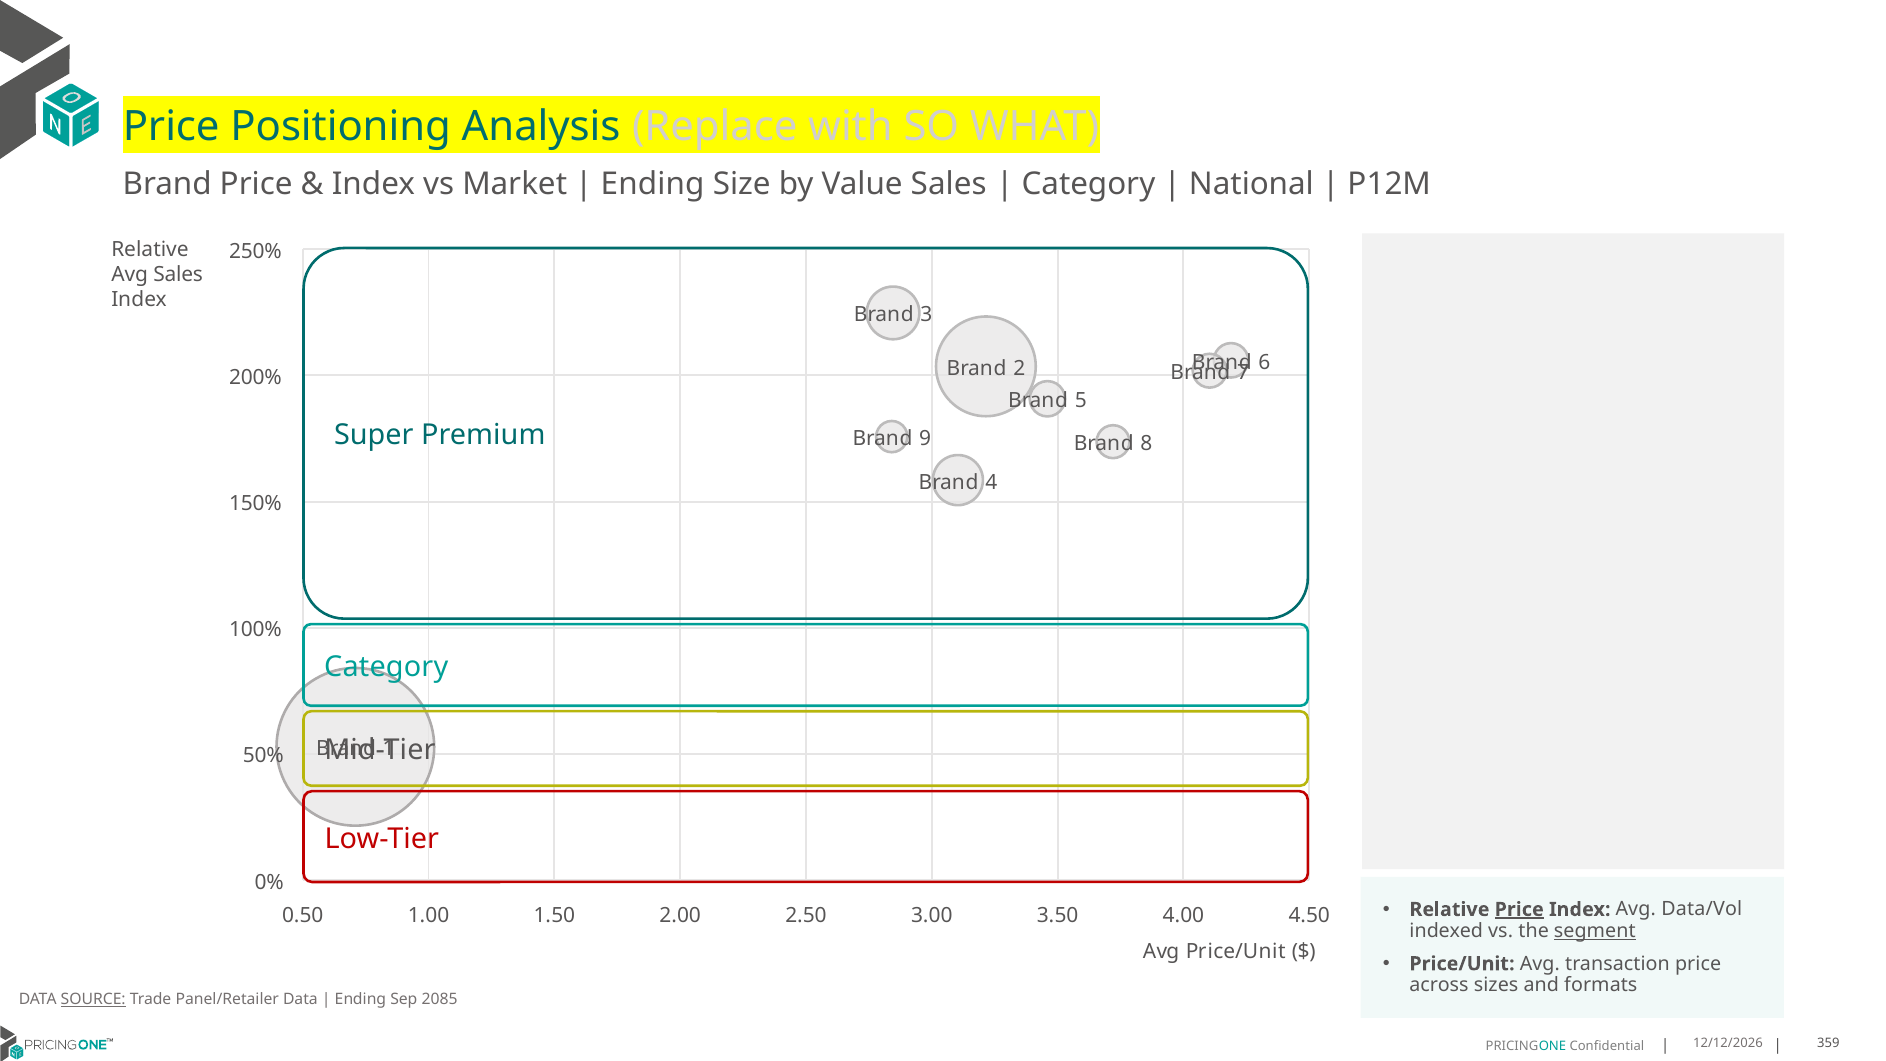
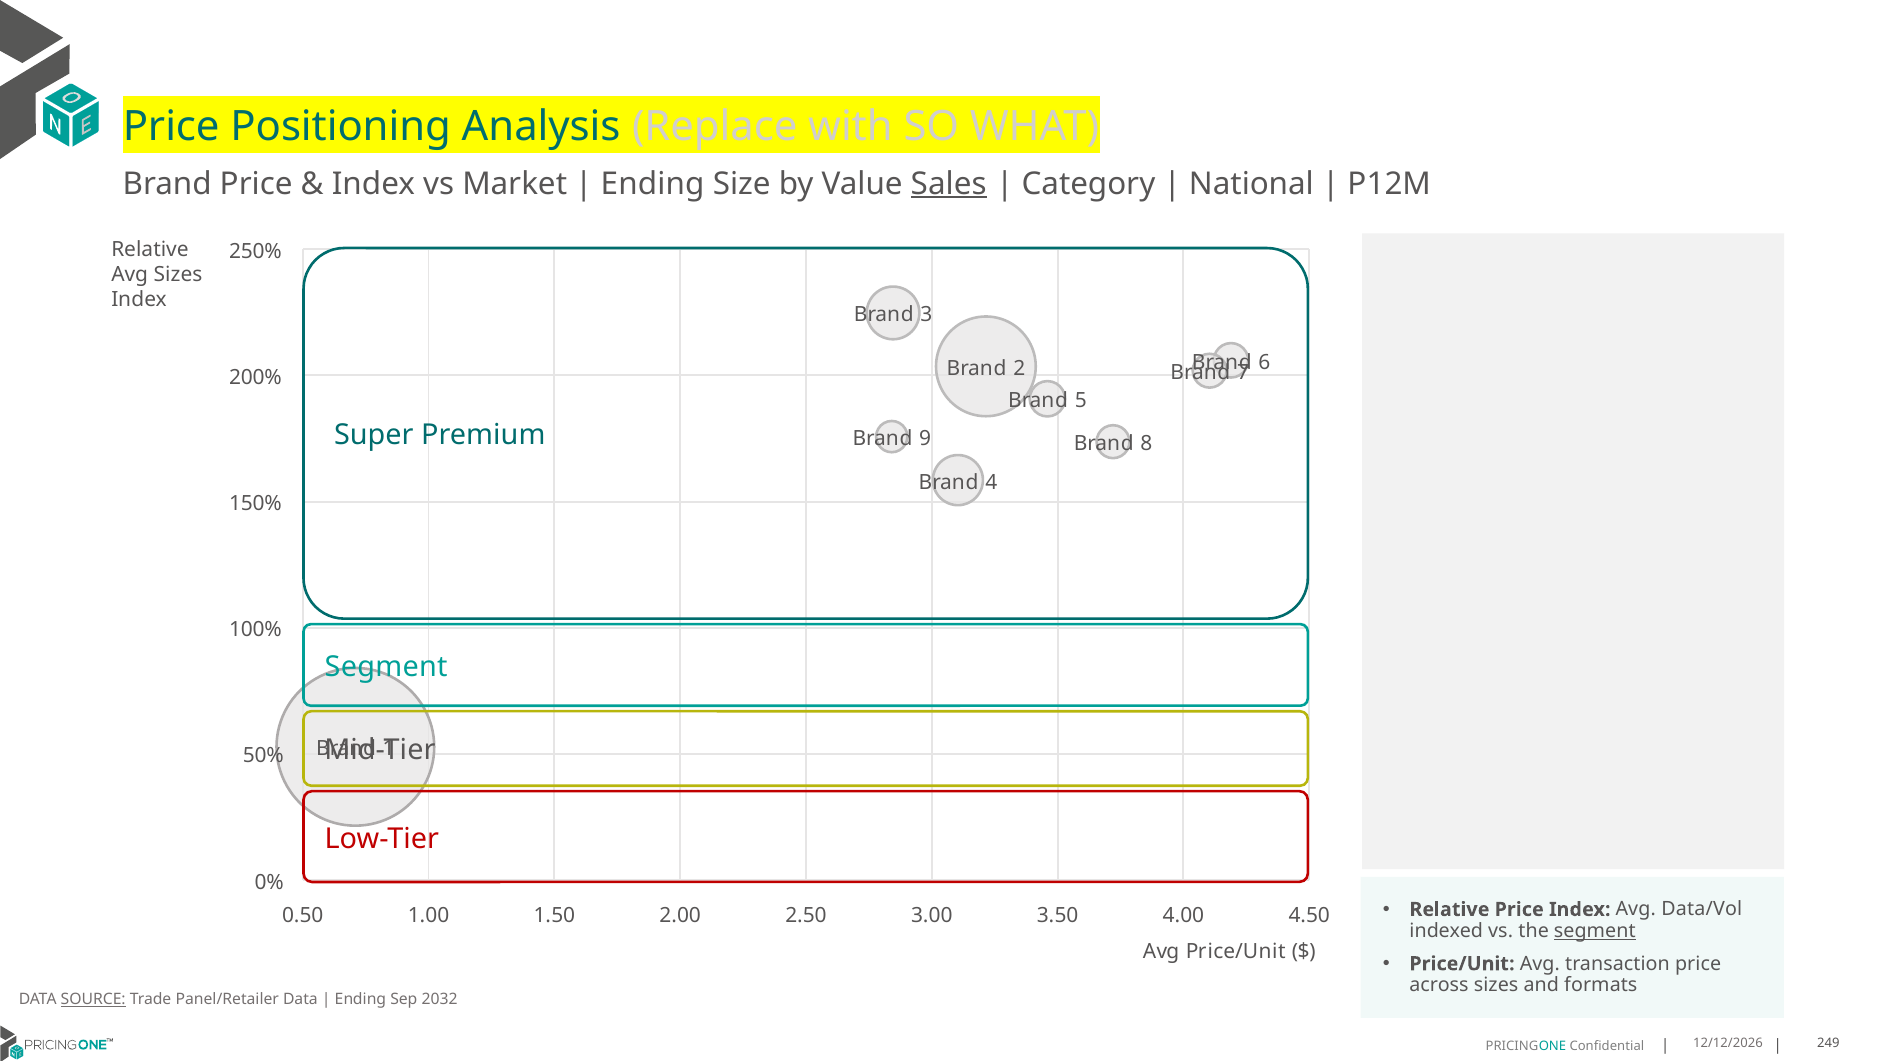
Sales at (949, 184) underline: none -> present
Avg Sales: Sales -> Sizes
Category at (386, 667): Category -> Segment
Price at (1519, 909) underline: present -> none
2085: 2085 -> 2032
359: 359 -> 249
